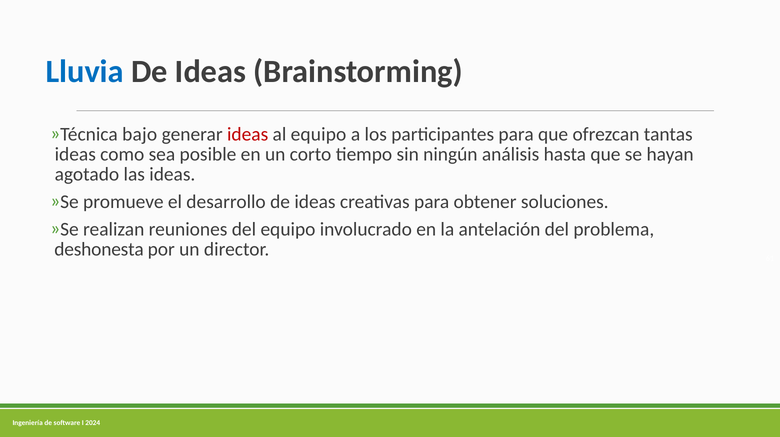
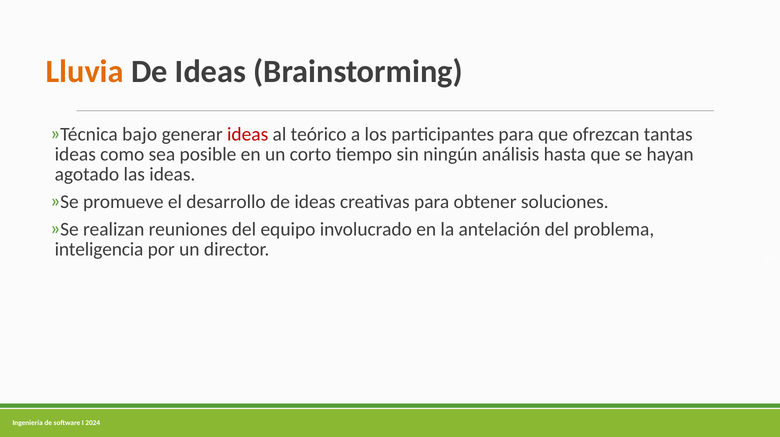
Lluvia colour: blue -> orange
al equipo: equipo -> teórico
deshonesta: deshonesta -> inteligencia
